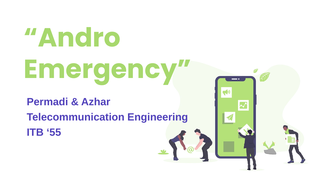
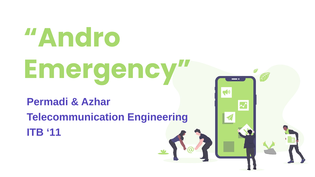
55: 55 -> 11
